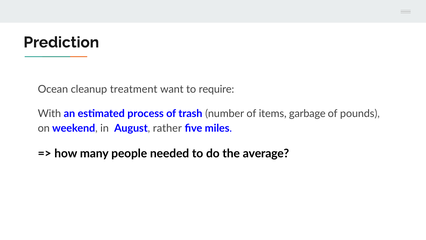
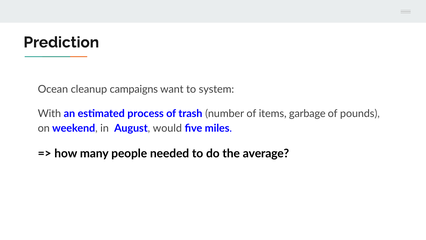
treatment: treatment -> campaigns
require: require -> system
rather: rather -> would
